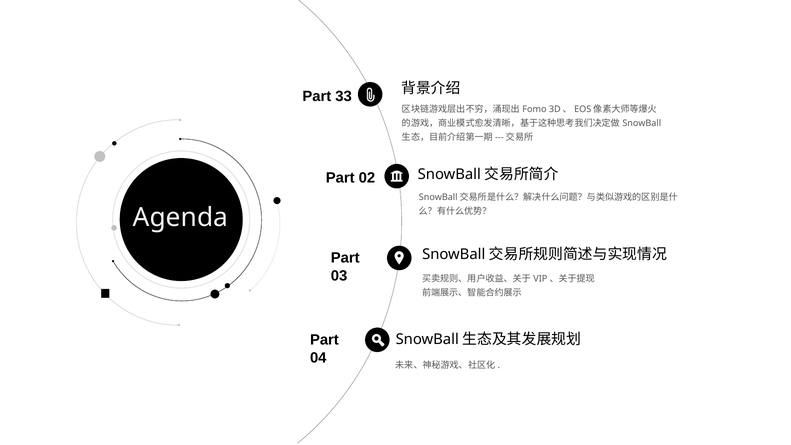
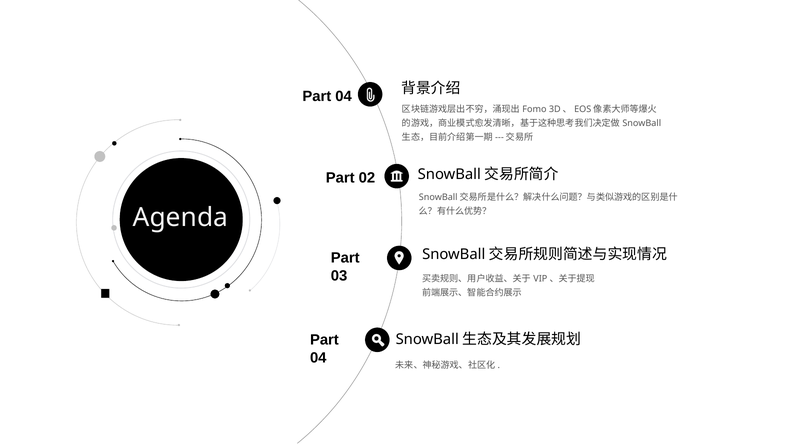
33 at (344, 97): 33 -> 04
